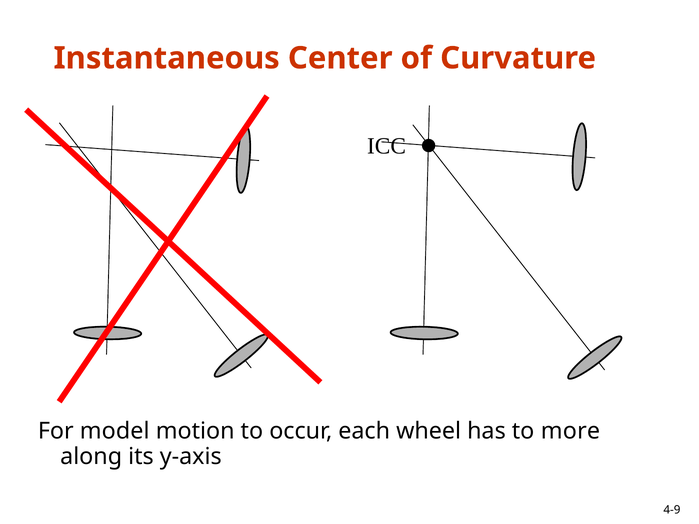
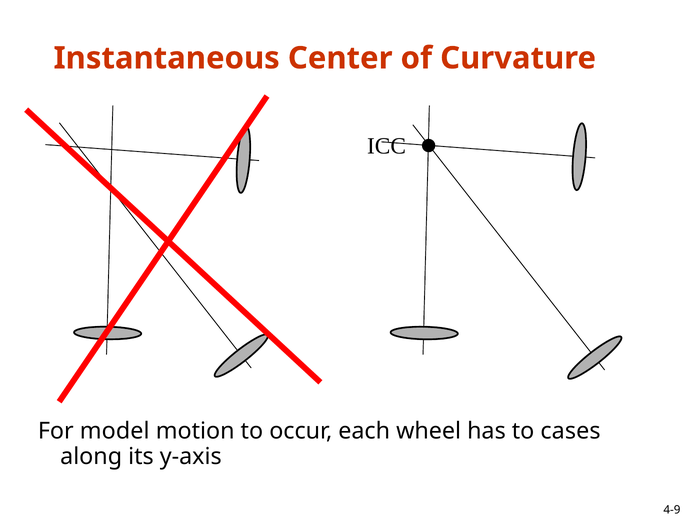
more: more -> cases
